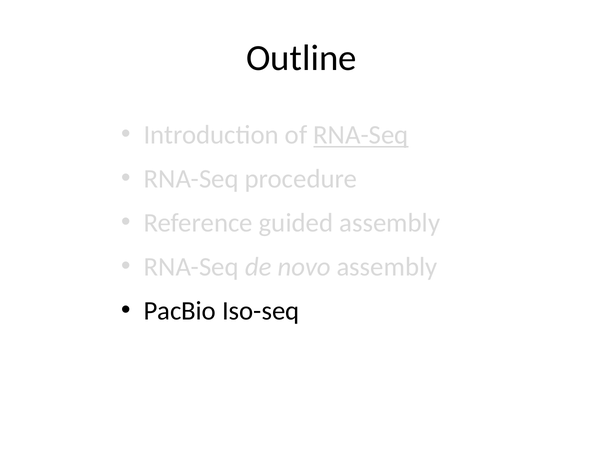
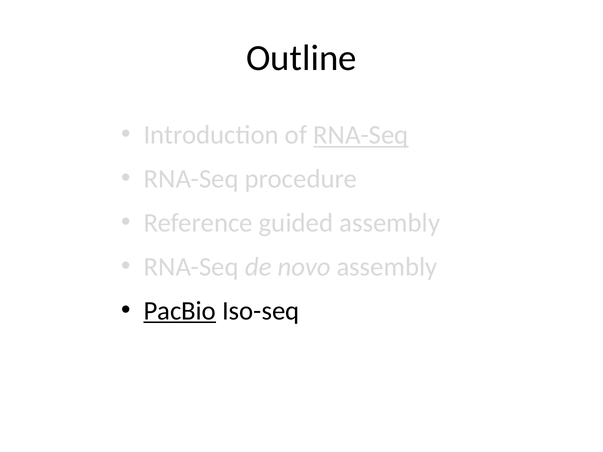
PacBio underline: none -> present
